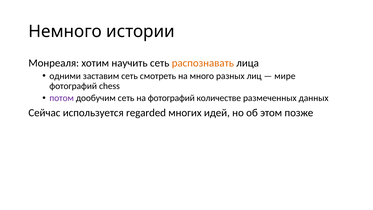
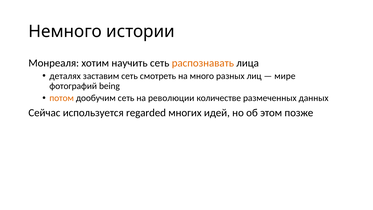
одними: одними -> деталях
chess: chess -> being
потом colour: purple -> orange
на фотографий: фотографий -> революции
